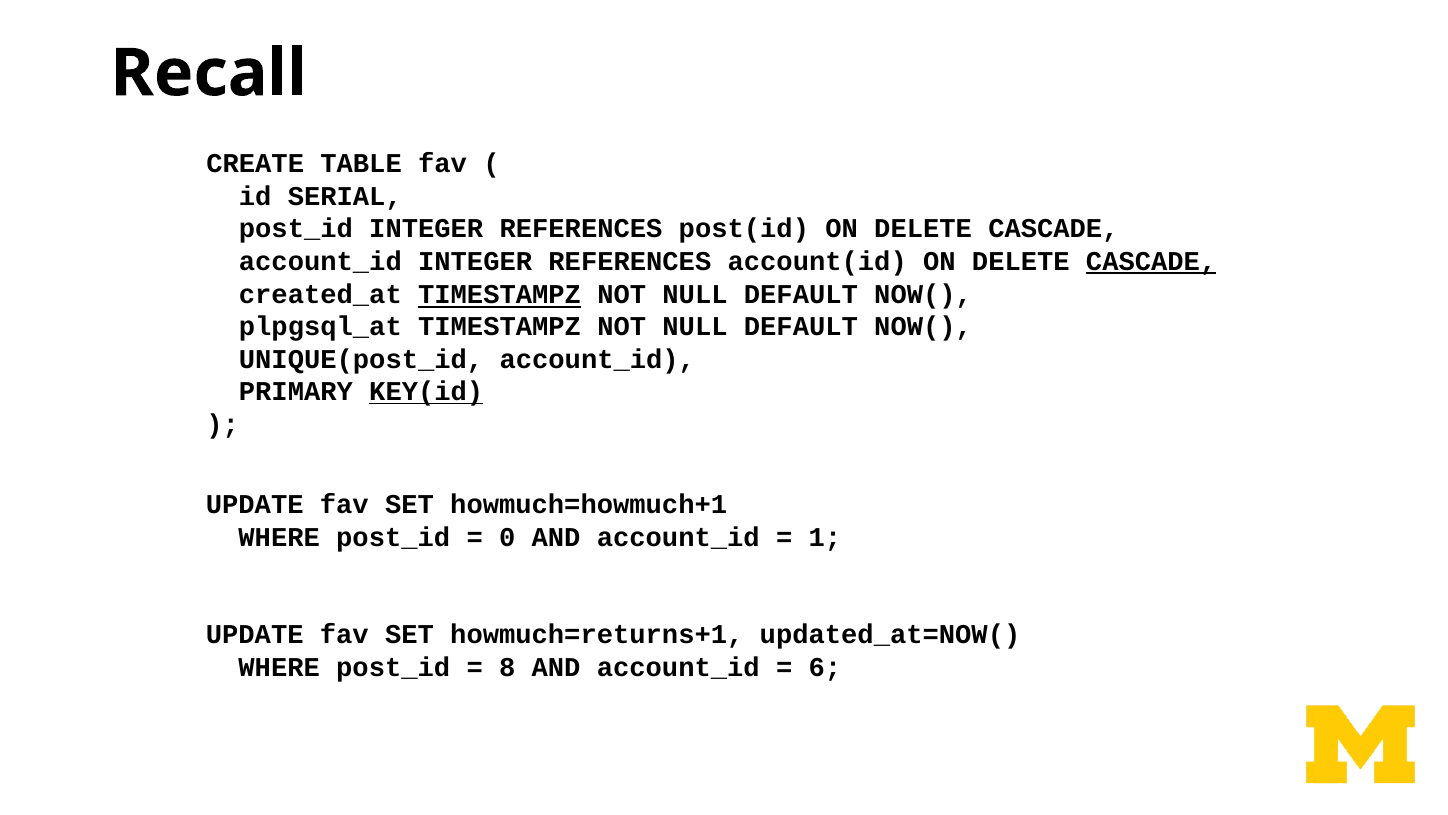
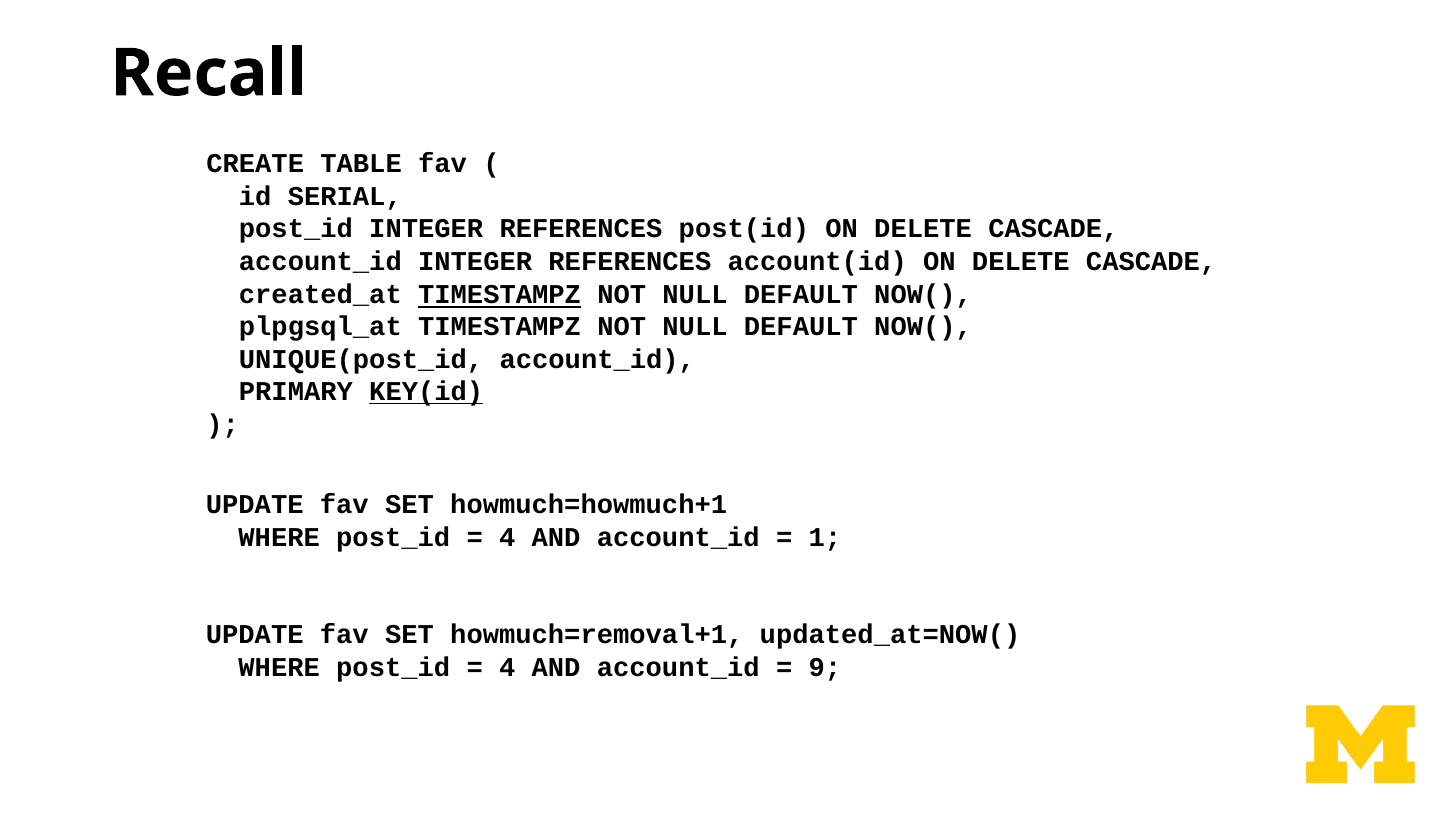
CASCADE at (1151, 261) underline: present -> none
0 at (507, 537): 0 -> 4
howmuch=returns+1: howmuch=returns+1 -> howmuch=removal+1
8 at (507, 667): 8 -> 4
6: 6 -> 9
